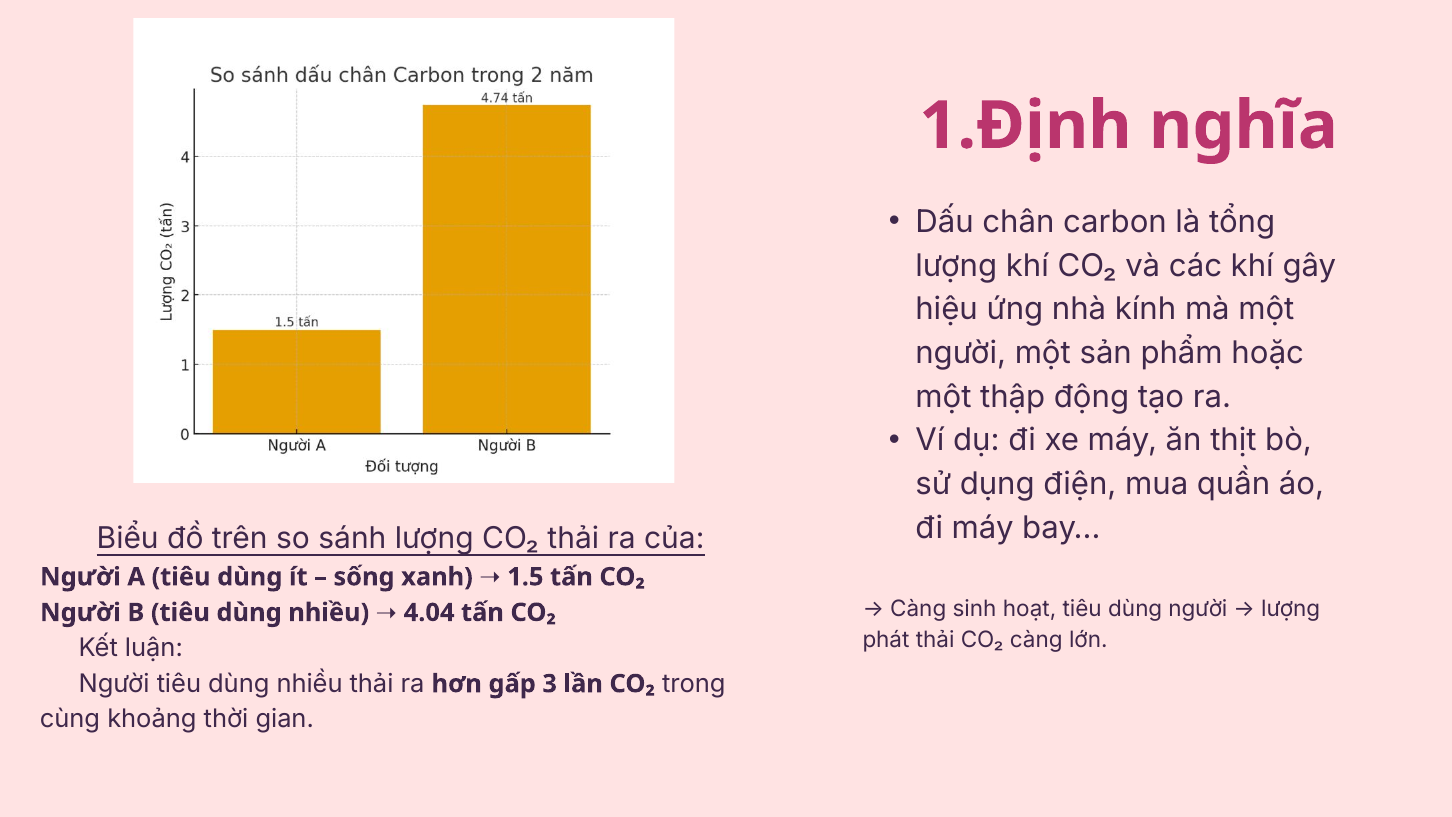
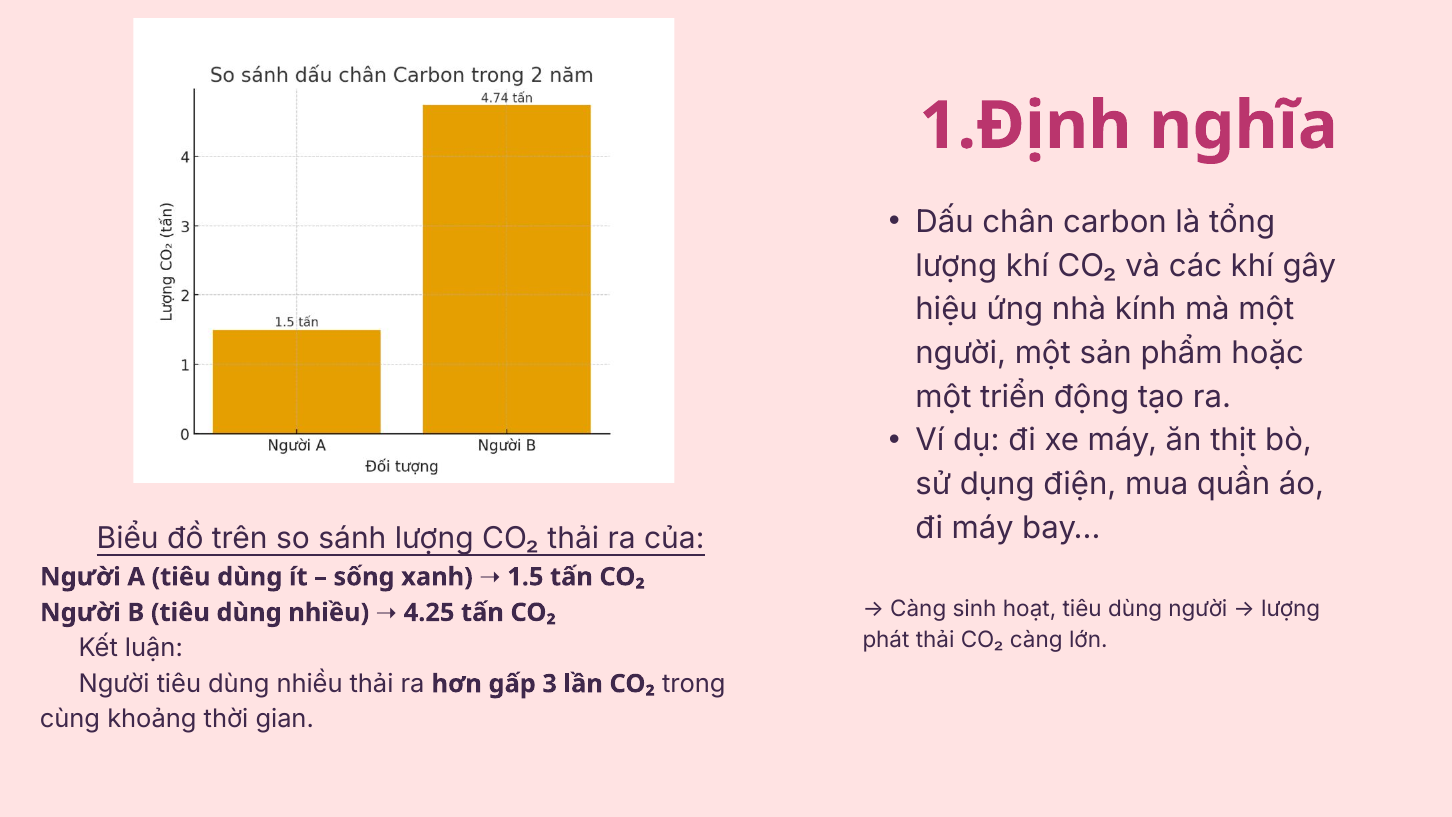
thập: thập -> triển
4.04: 4.04 -> 4.25
